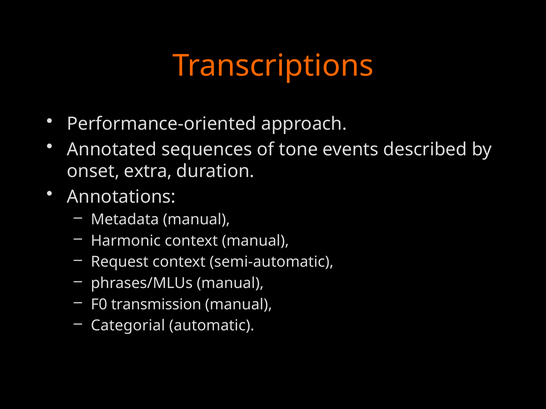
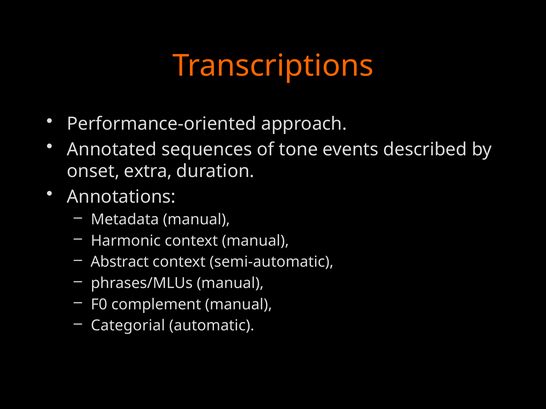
Request: Request -> Abstract
transmission: transmission -> complement
